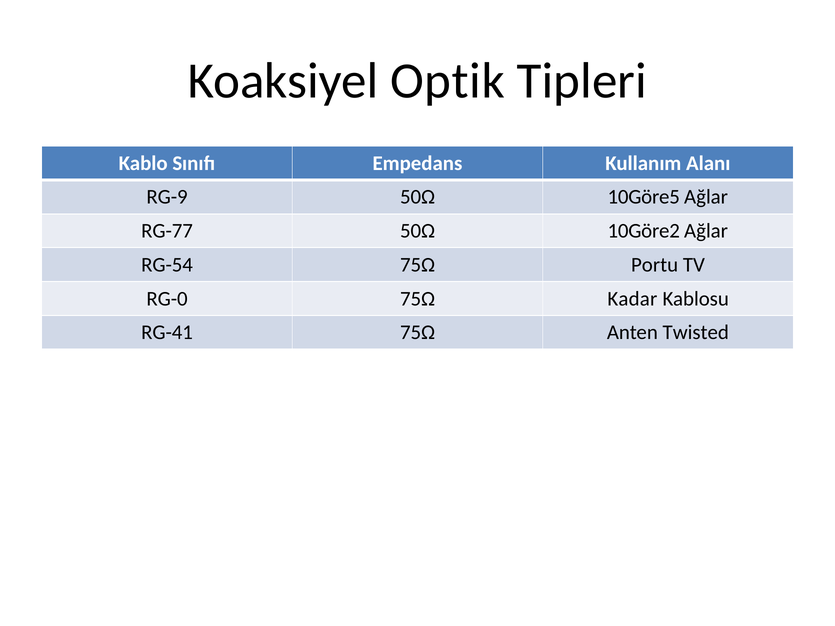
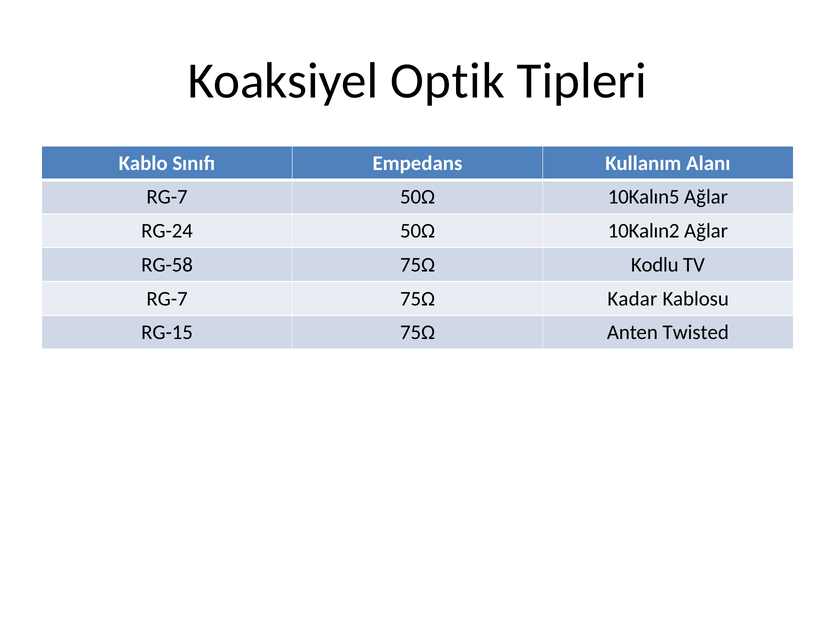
RG-9 at (167, 197): RG-9 -> RG-7
10Göre5: 10Göre5 -> 10Kalın5
RG-77: RG-77 -> RG-24
10Göre2: 10Göre2 -> 10Kalın2
RG-54: RG-54 -> RG-58
Portu: Portu -> Kodlu
RG-0 at (167, 299): RG-0 -> RG-7
RG-41: RG-41 -> RG-15
